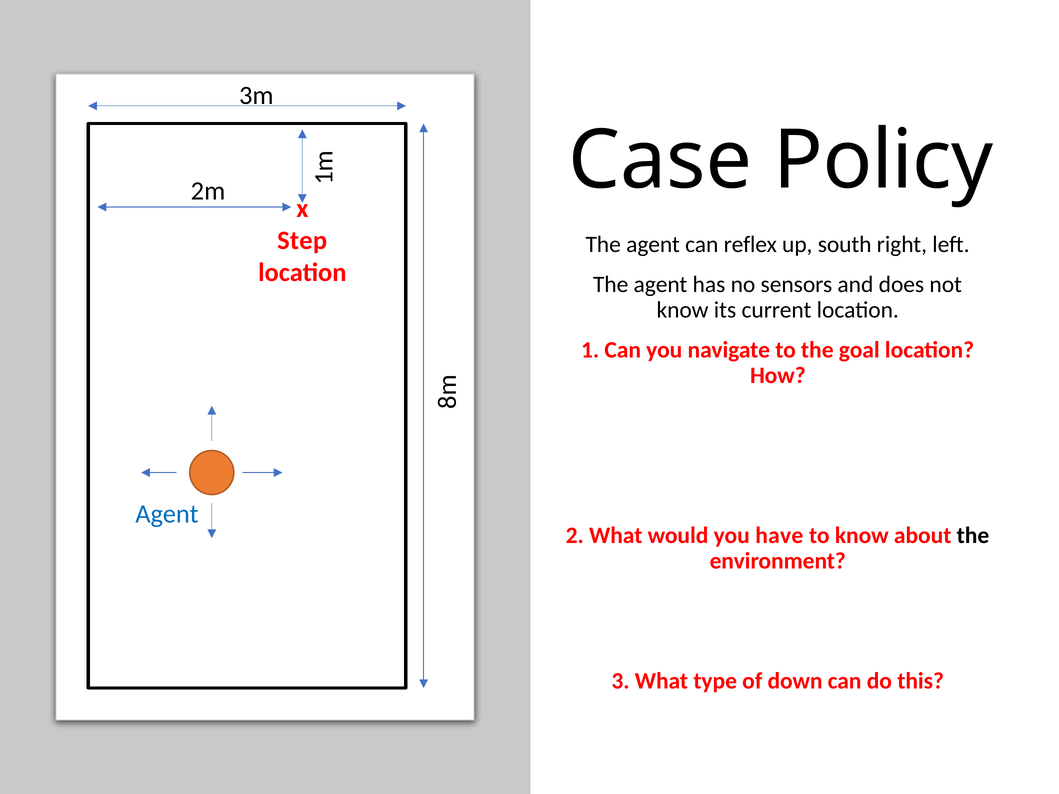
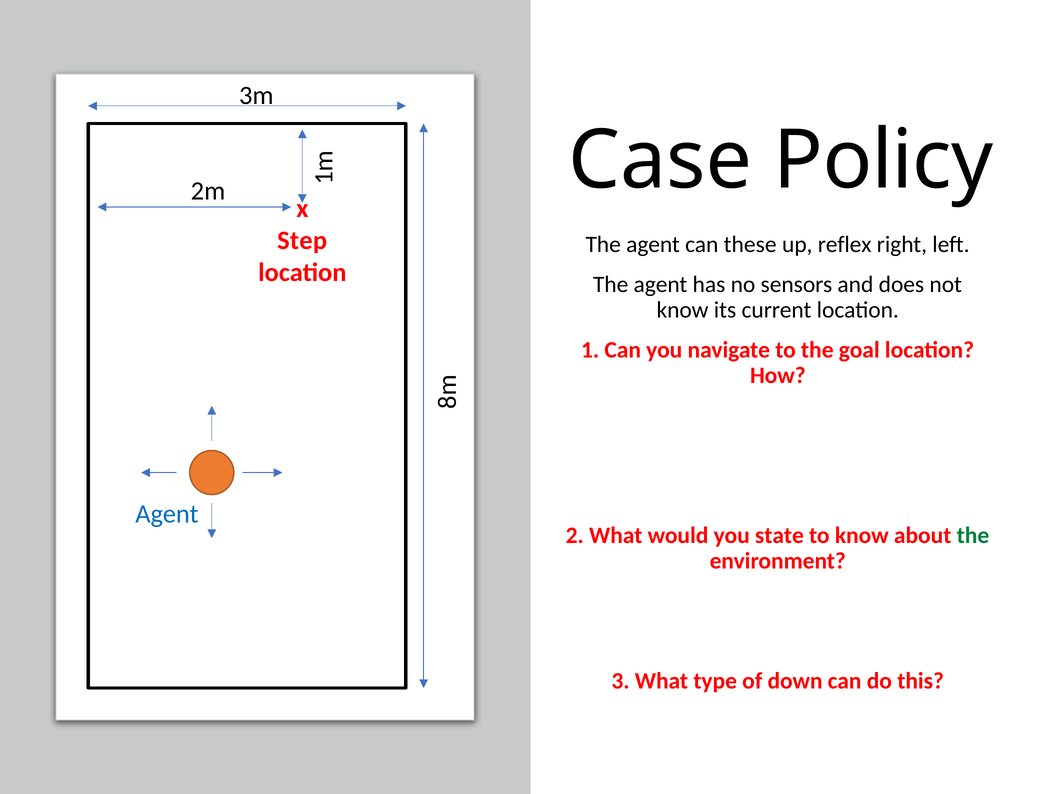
reflex: reflex -> these
south: south -> reflex
have: have -> state
the at (973, 536) colour: black -> green
